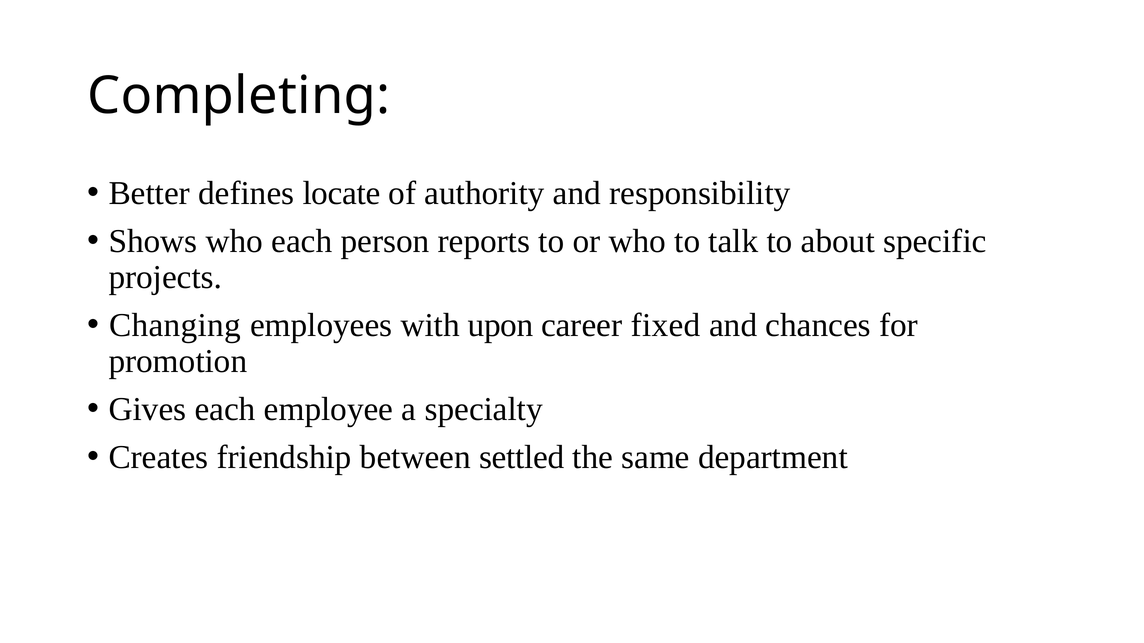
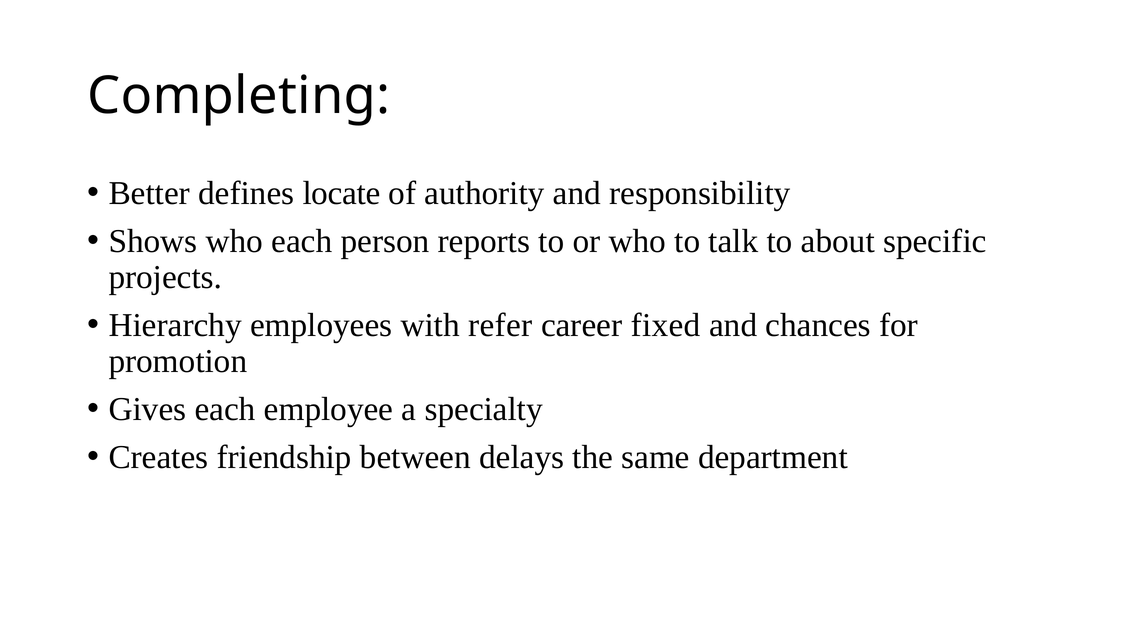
Changing: Changing -> Hierarchy
upon: upon -> refer
settled: settled -> delays
